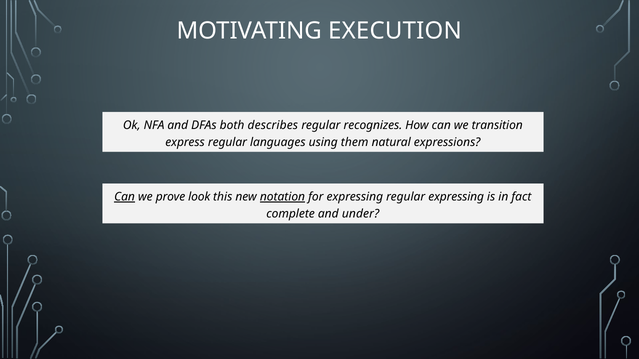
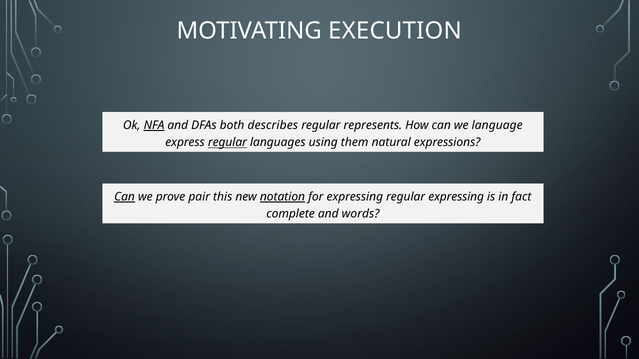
NFA underline: none -> present
recognizes: recognizes -> represents
transition: transition -> language
regular at (227, 143) underline: none -> present
look: look -> pair
under: under -> words
